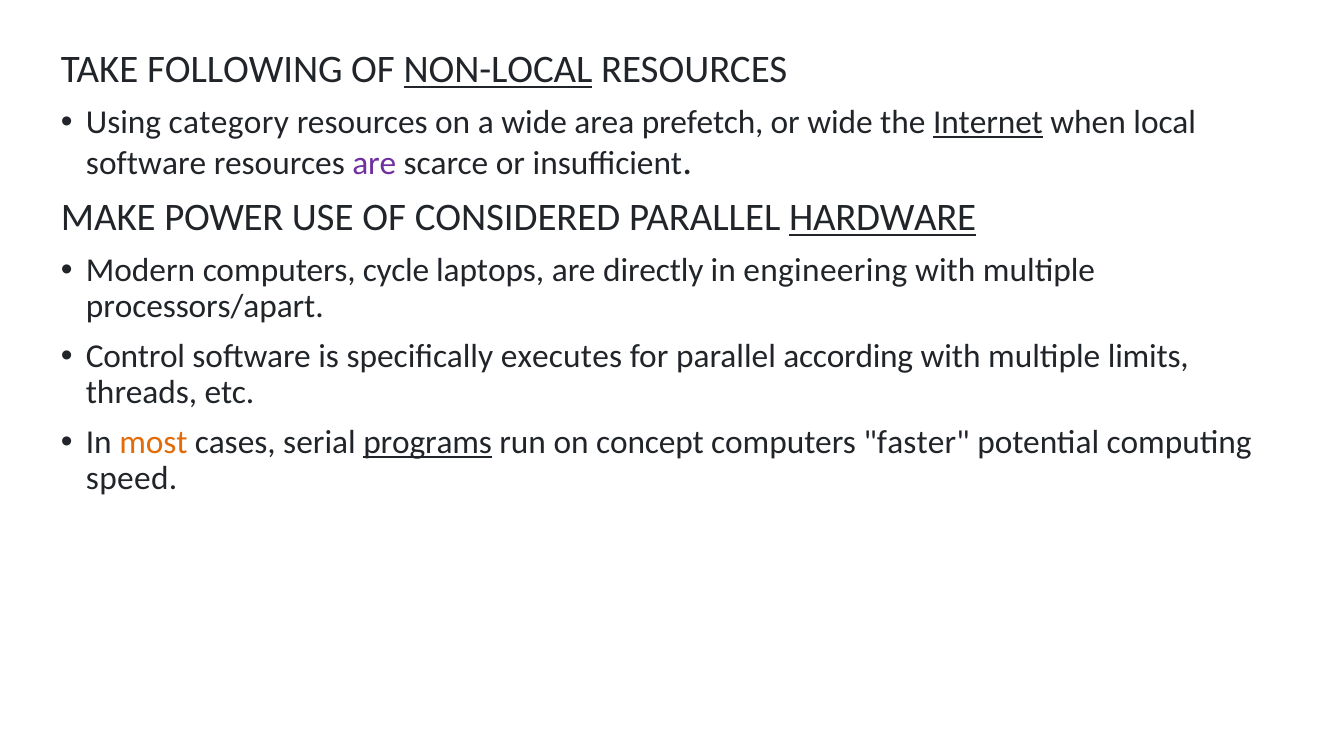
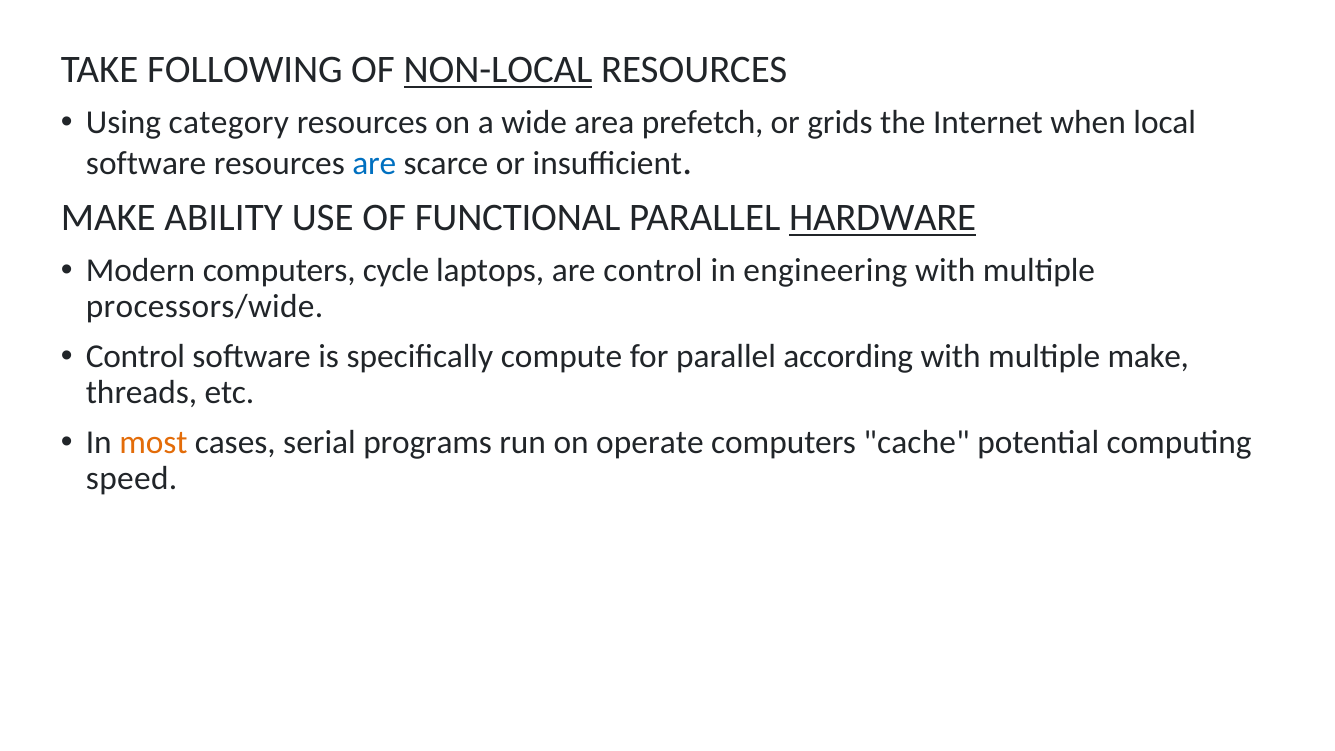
or wide: wide -> grids
Internet underline: present -> none
are at (374, 164) colour: purple -> blue
POWER: POWER -> ABILITY
CONSIDERED: CONSIDERED -> FUNCTIONAL
are directly: directly -> control
processors/apart: processors/apart -> processors/wide
executes: executes -> compute
multiple limits: limits -> make
programs underline: present -> none
concept: concept -> operate
faster: faster -> cache
